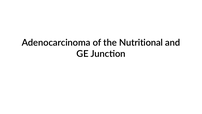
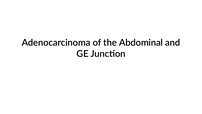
Nutritional: Nutritional -> Abdominal
